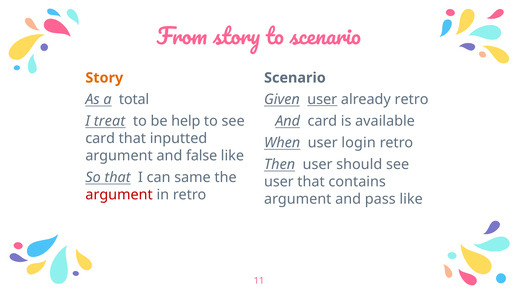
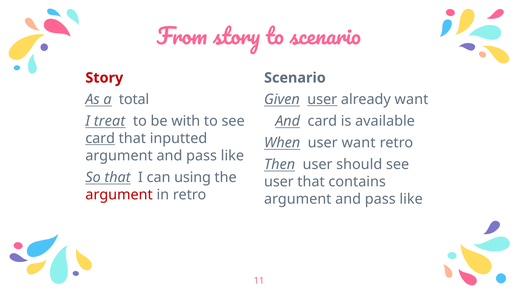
Story at (104, 78) colour: orange -> red
already retro: retro -> want
help: help -> with
card at (100, 138) underline: none -> present
user login: login -> want
false at (202, 155): false -> pass
same: same -> using
